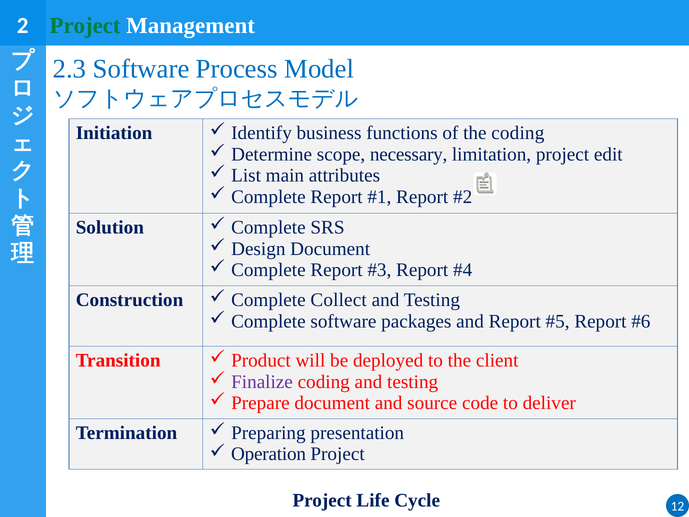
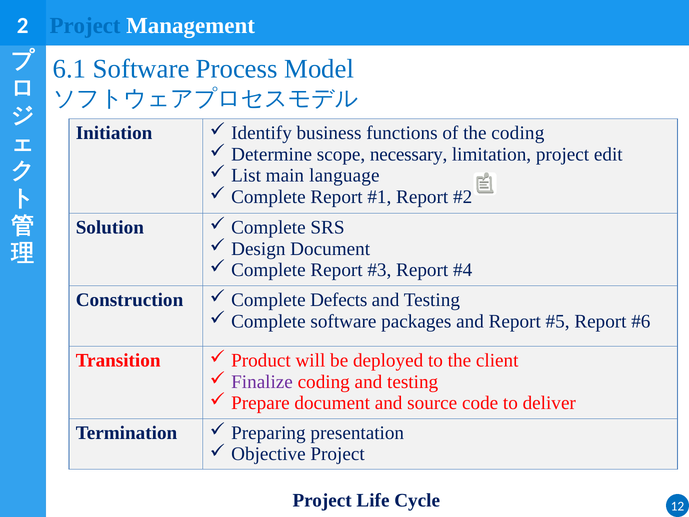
Project at (85, 26) colour: green -> blue
2.3: 2.3 -> 6.1
attributes: attributes -> language
Collect: Collect -> Defects
Operation: Operation -> Objective
